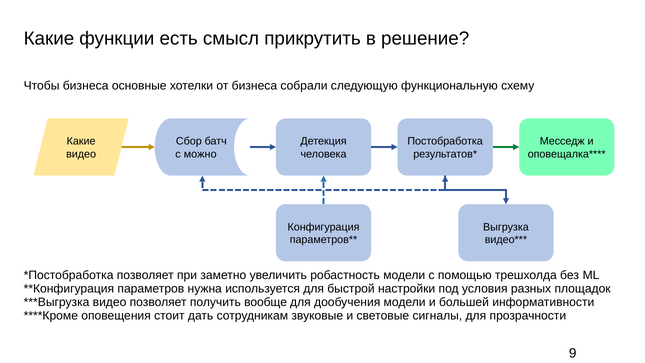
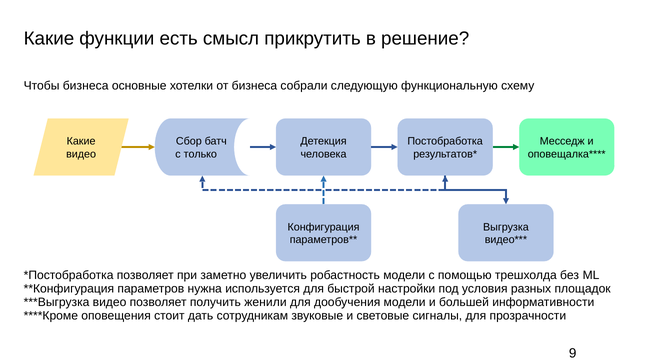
можно: можно -> только
вообще: вообще -> женили
